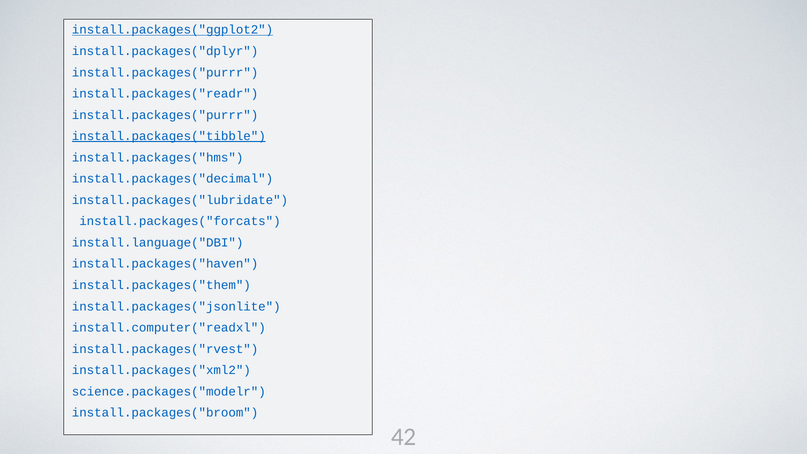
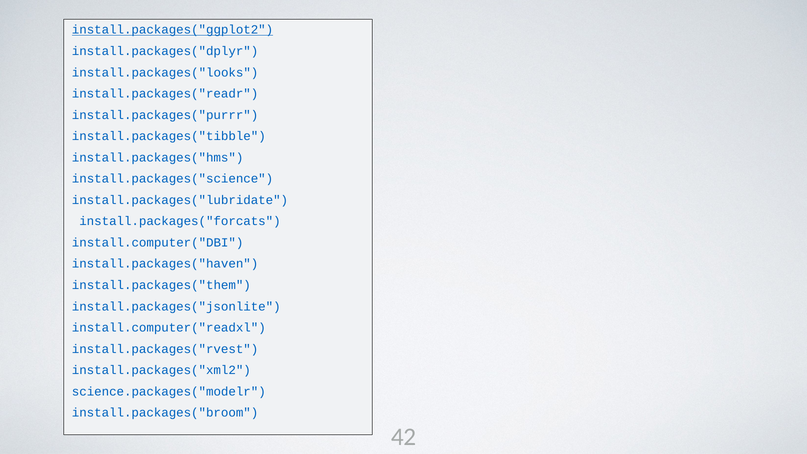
install.packages("purrr at (165, 72): install.packages("purrr -> install.packages("looks
install.packages("tibble underline: present -> none
install.packages("decimal: install.packages("decimal -> install.packages("science
install.language("DBI: install.language("DBI -> install.computer("DBI
